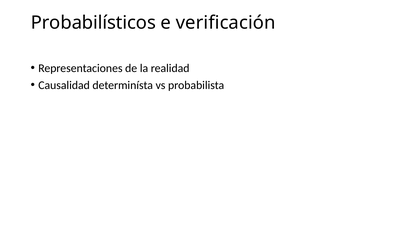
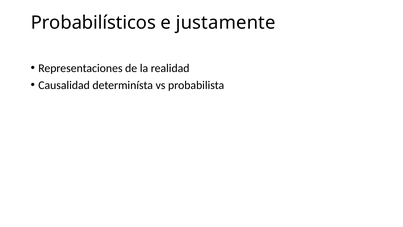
verificación: verificación -> justamente
